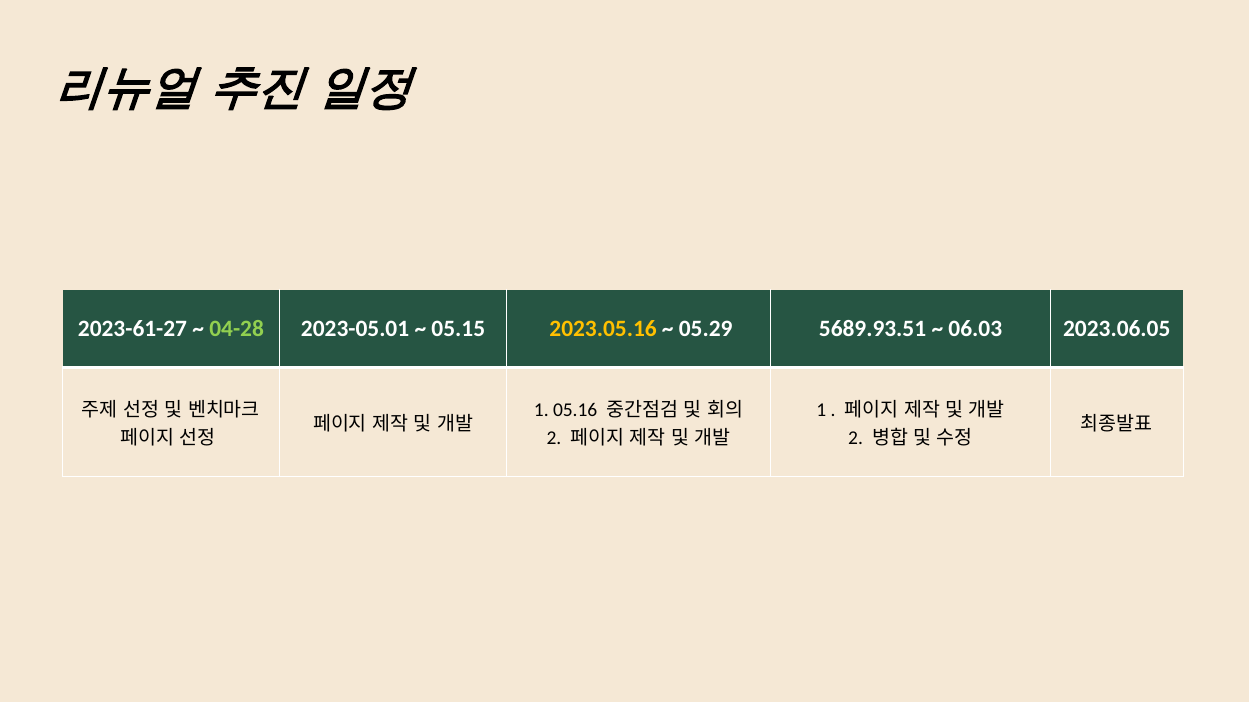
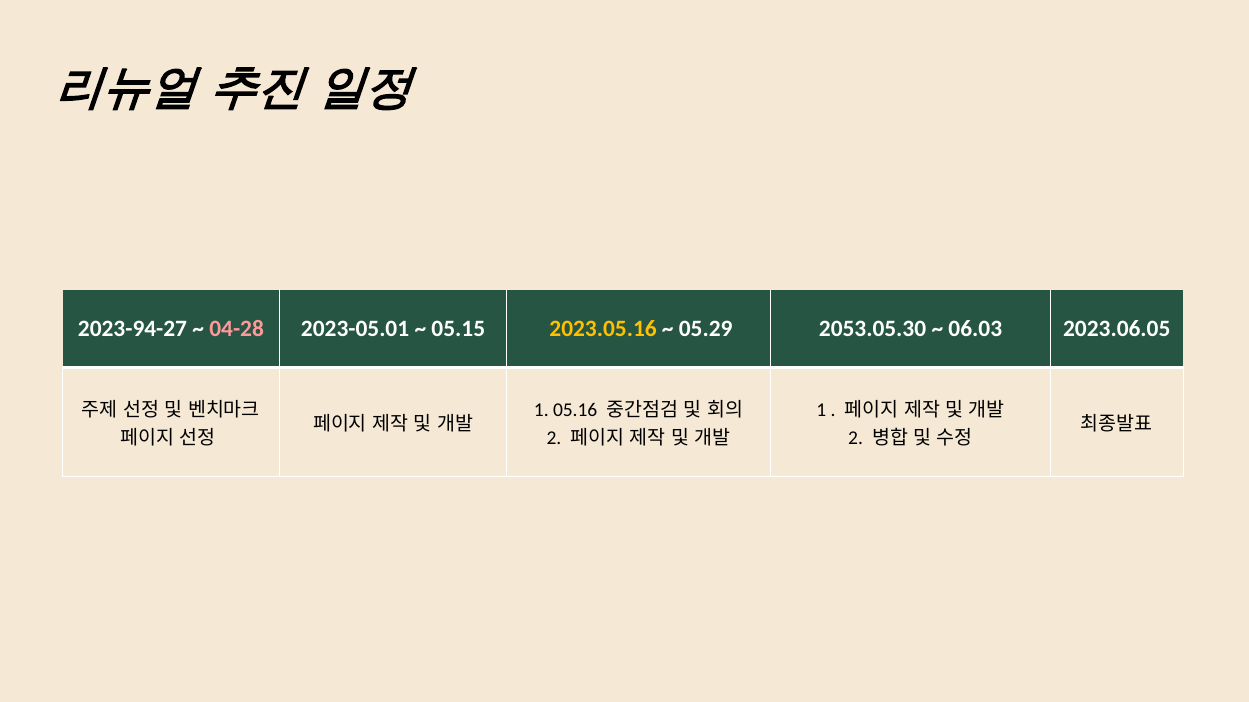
2023-61-27: 2023-61-27 -> 2023-94-27
04-28 colour: light green -> pink
5689.93.51: 5689.93.51 -> 2053.05.30
